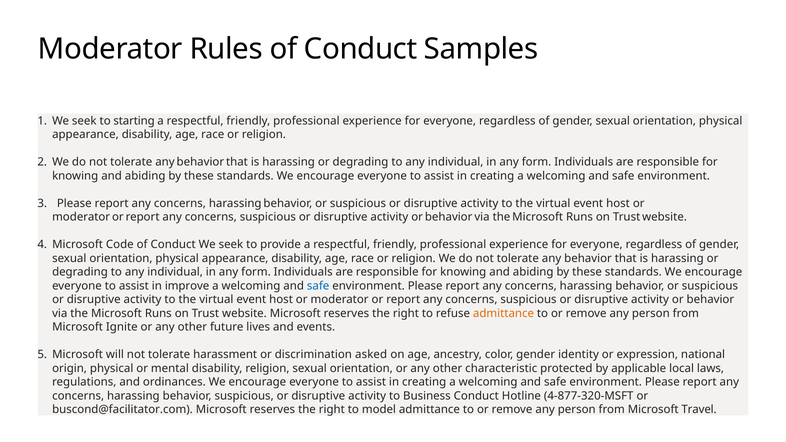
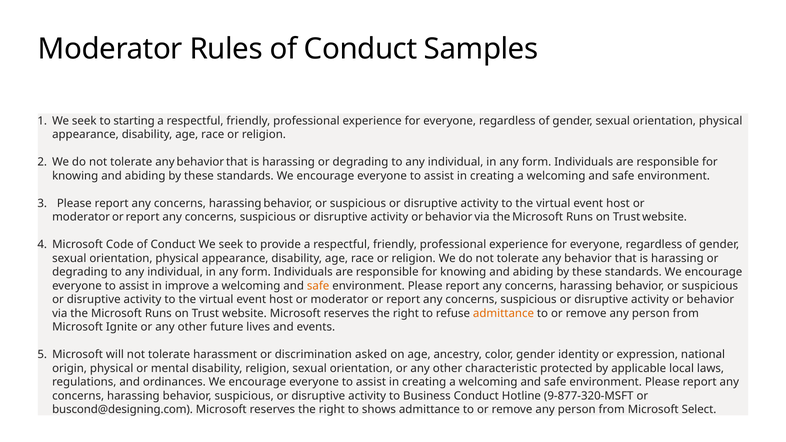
safe at (318, 286) colour: blue -> orange
4-877-320-MSFT: 4-877-320-MSFT -> 9-877-320-MSFT
buscond@facilitator.com: buscond@facilitator.com -> buscond@designing.com
model: model -> shows
Travel: Travel -> Select
